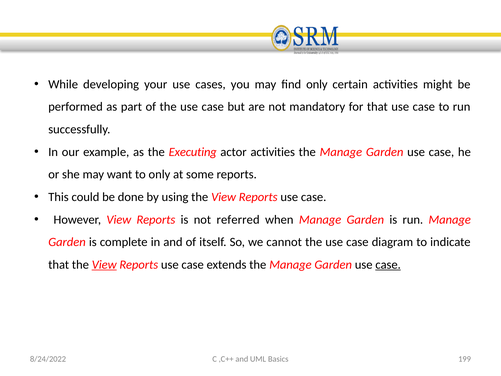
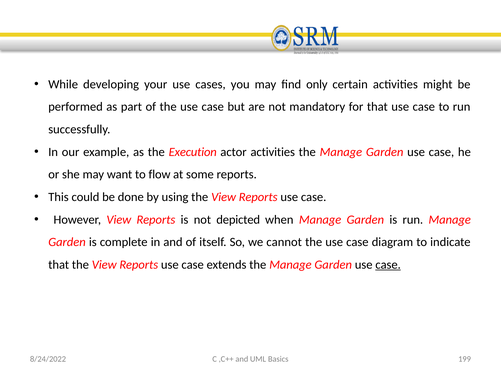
Executing: Executing -> Execution
to only: only -> flow
referred: referred -> depicted
View at (104, 265) underline: present -> none
